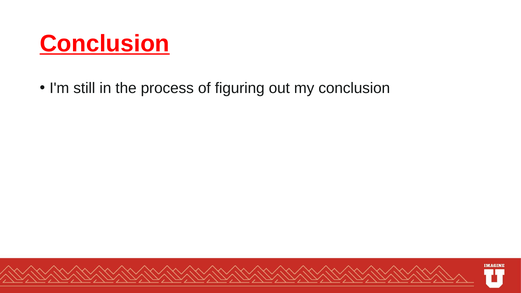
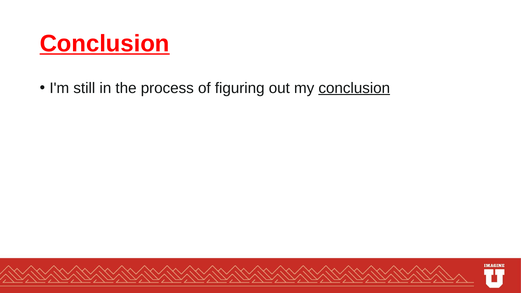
conclusion at (354, 88) underline: none -> present
